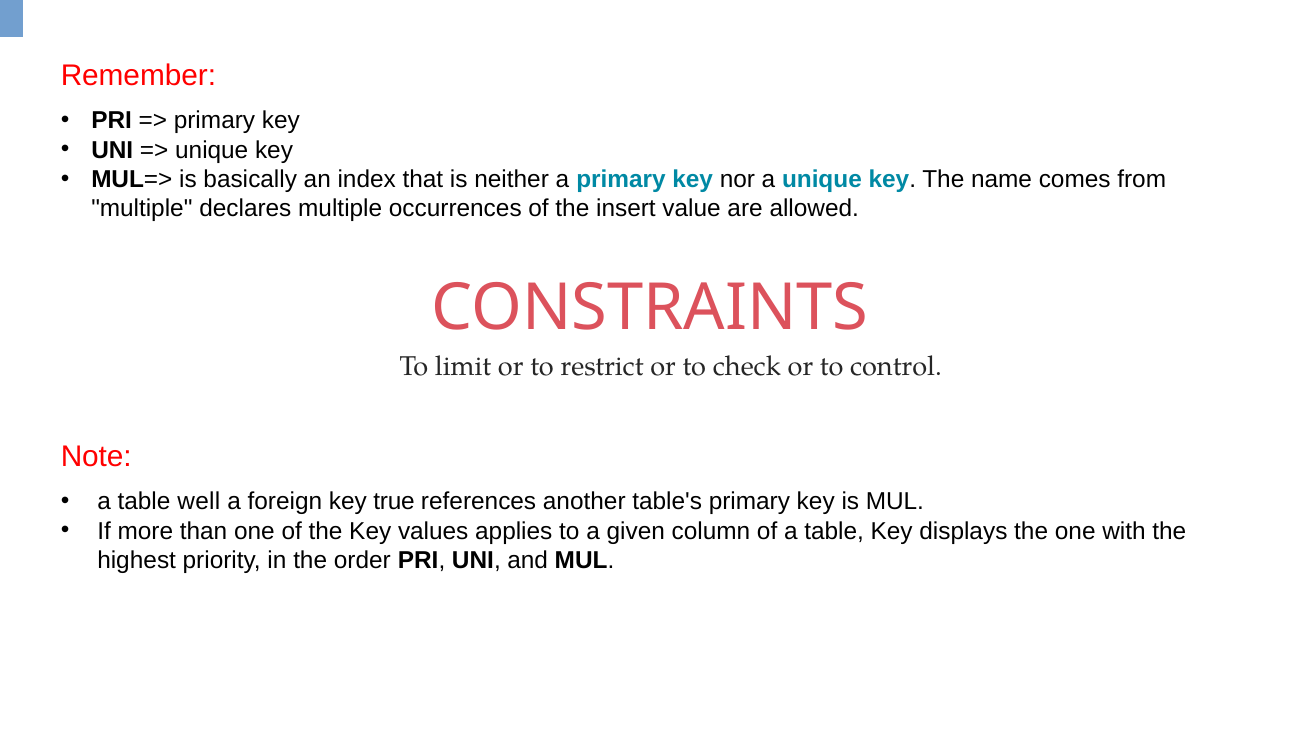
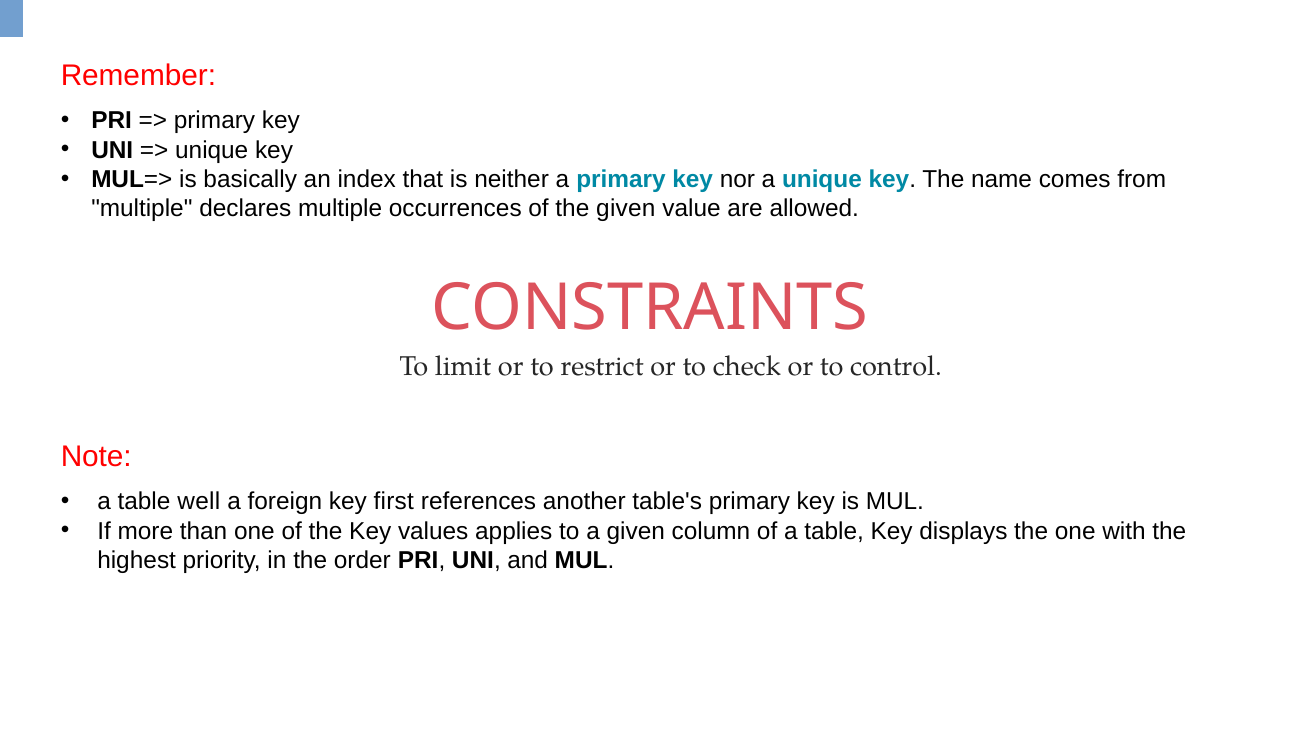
the insert: insert -> given
true: true -> first
